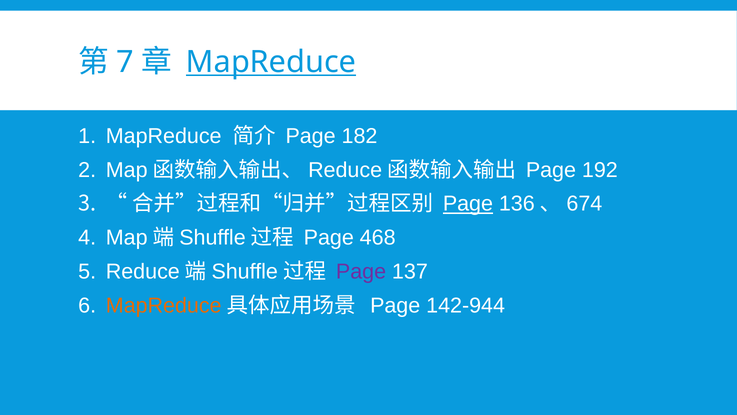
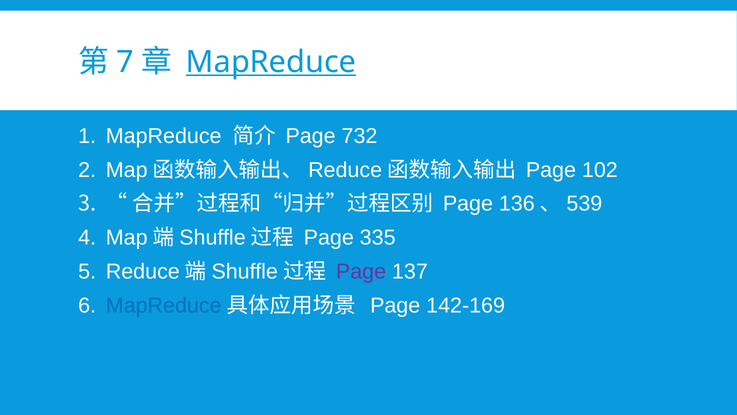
182: 182 -> 732
192: 192 -> 102
Page at (468, 204) underline: present -> none
674: 674 -> 539
468: 468 -> 335
MapReduce at (164, 305) colour: orange -> blue
142-944: 142-944 -> 142-169
